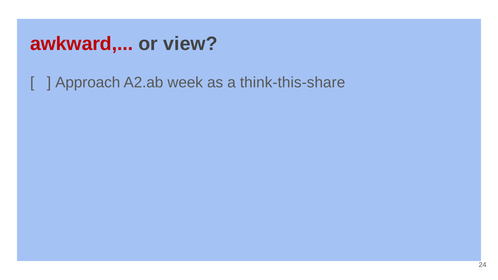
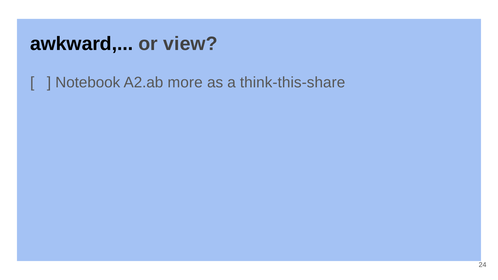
awkward colour: red -> black
Approach: Approach -> Notebook
week: week -> more
